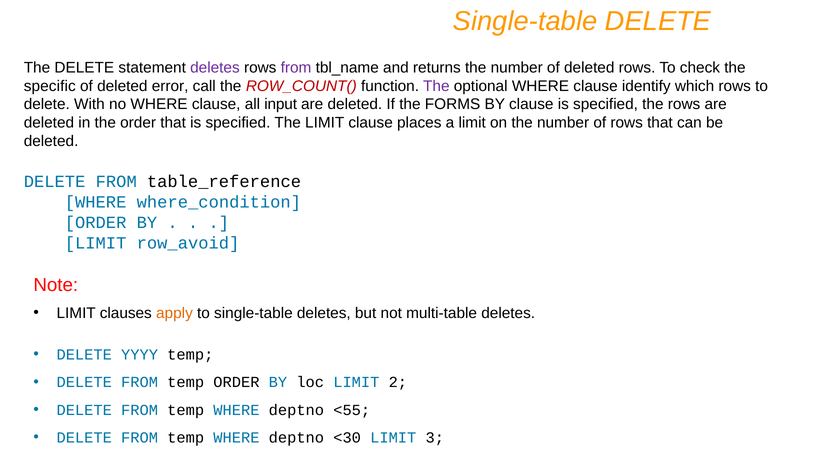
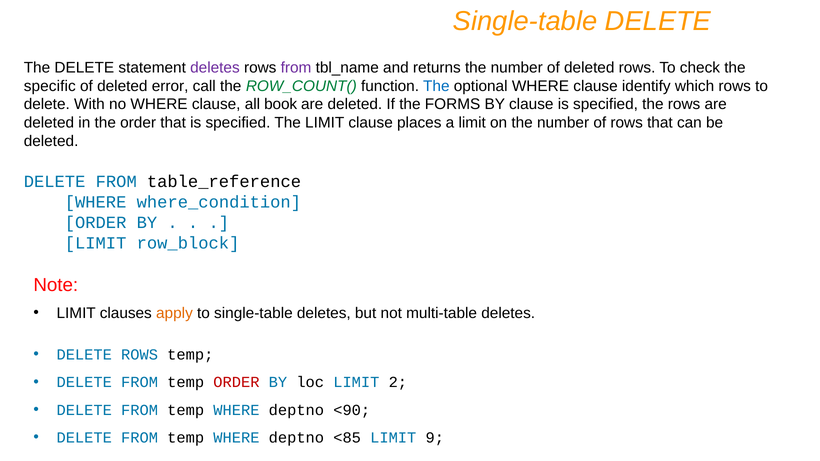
ROW_COUNT( colour: red -> green
The at (436, 86) colour: purple -> blue
input: input -> book
row_avoid: row_avoid -> row_block
DELETE YYYY: YYYY -> ROWS
ORDER at (236, 383) colour: black -> red
<55: <55 -> <90
<30: <30 -> <85
3: 3 -> 9
